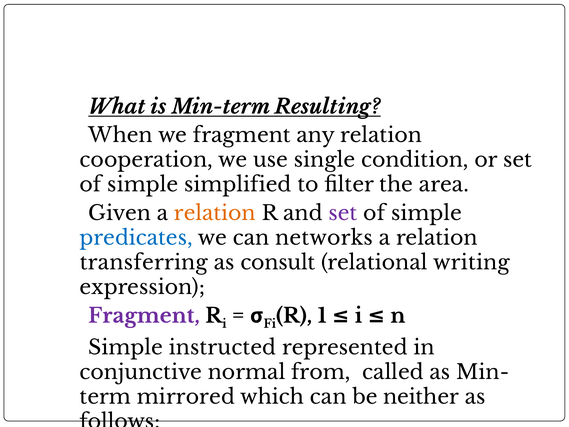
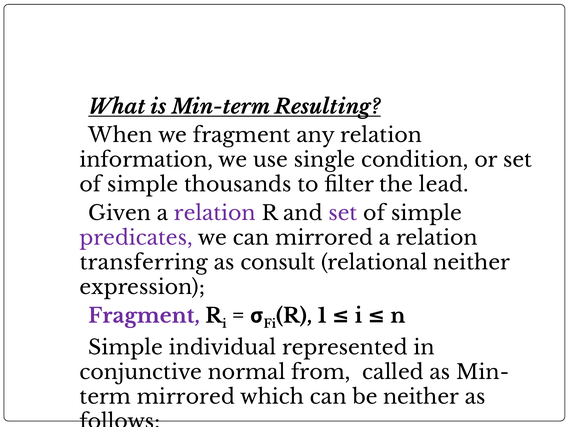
cooperation: cooperation -> information
simplified: simplified -> thousands
area: area -> lead
relation at (215, 213) colour: orange -> purple
predicates colour: blue -> purple
can networks: networks -> mirrored
relational writing: writing -> neither
instructed: instructed -> individual
